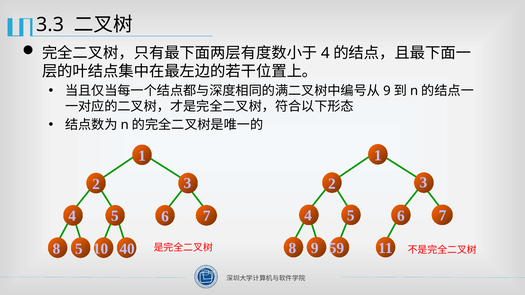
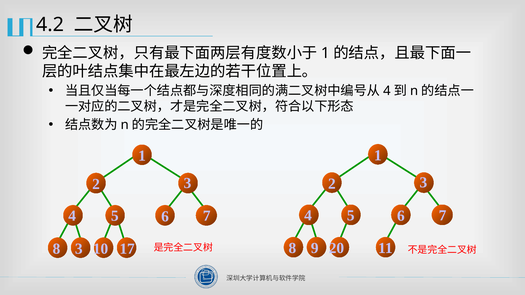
3.3: 3.3 -> 4.2
4 at (325, 53): 4 -> 1
9 at (387, 91): 9 -> 4
59: 59 -> 20
8 5: 5 -> 3
40: 40 -> 17
